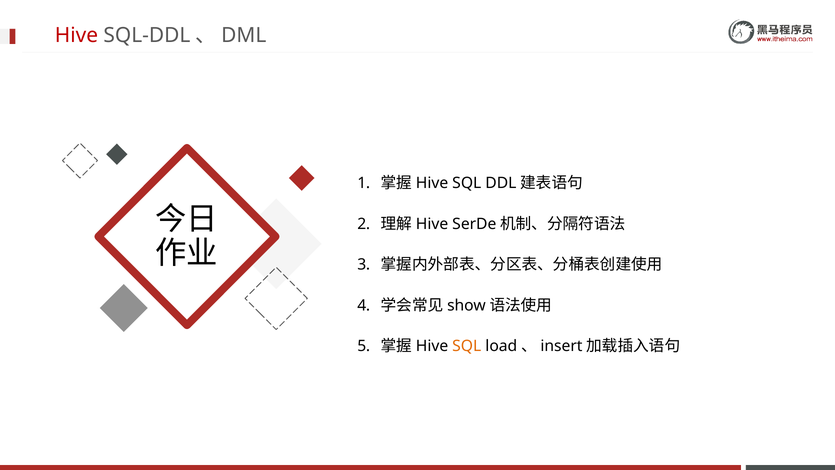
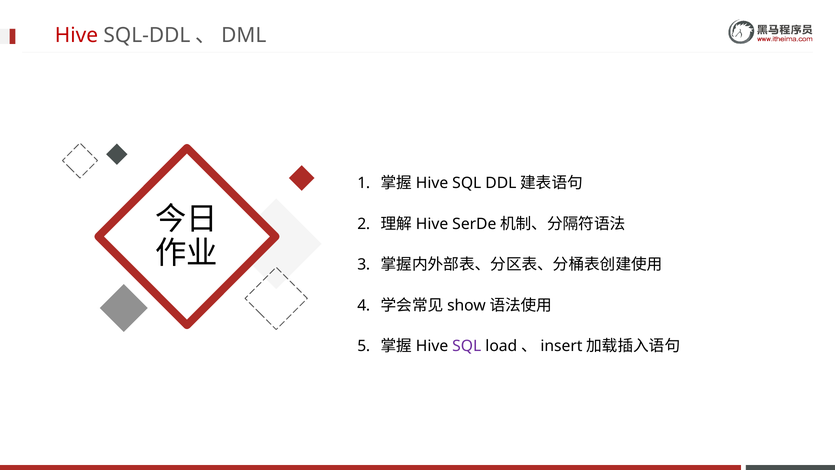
SQL at (467, 346) colour: orange -> purple
